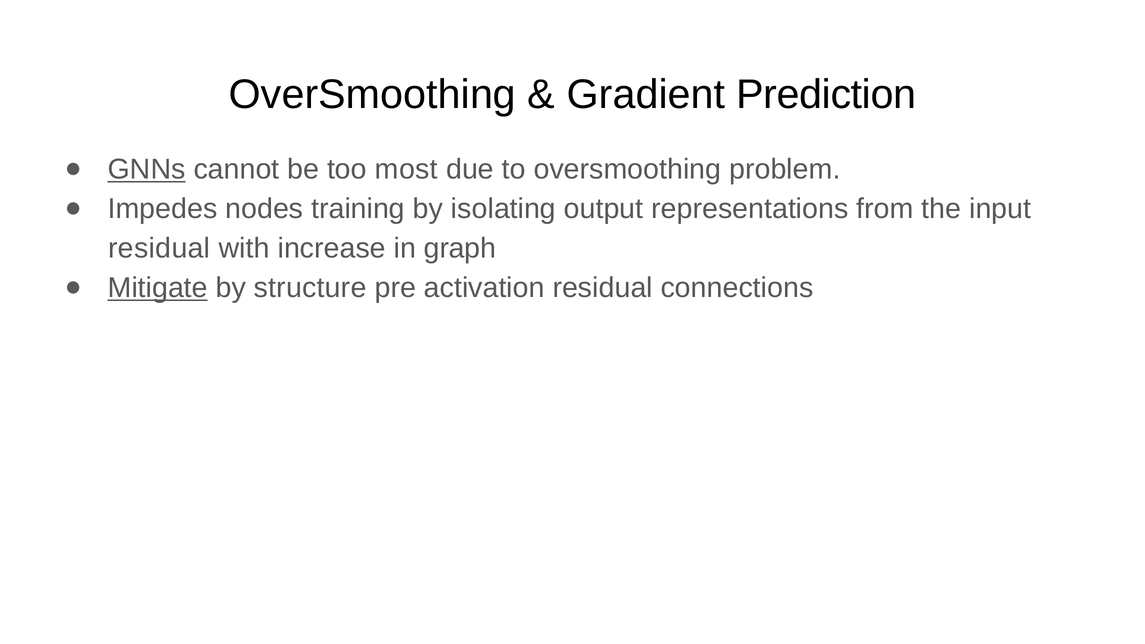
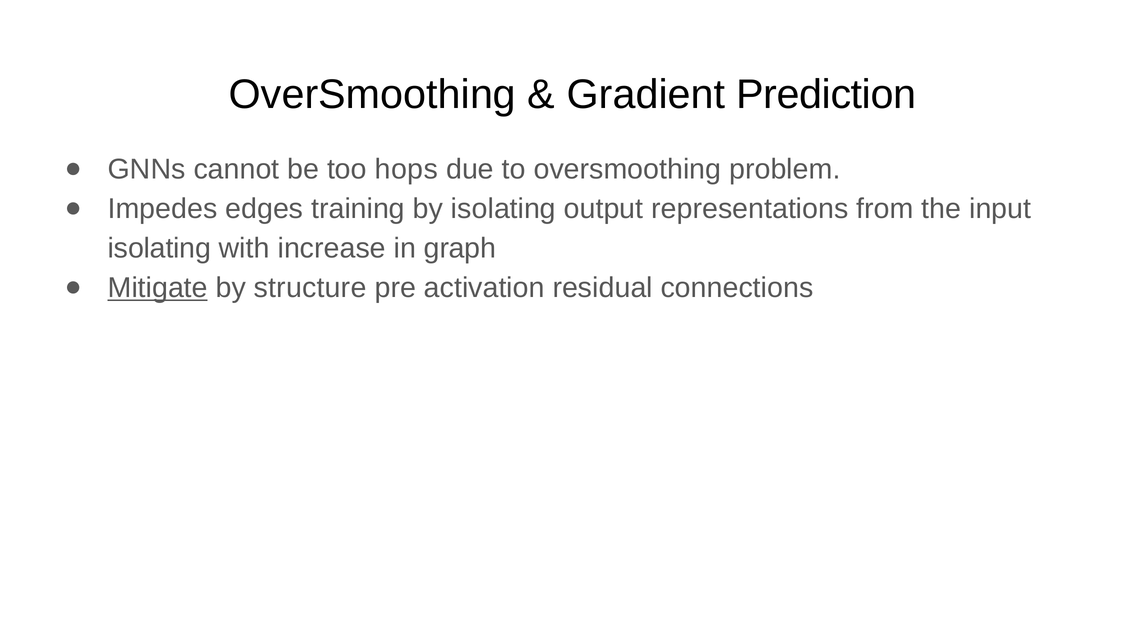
GNNs underline: present -> none
most: most -> hops
nodes: nodes -> edges
residual at (159, 248): residual -> isolating
